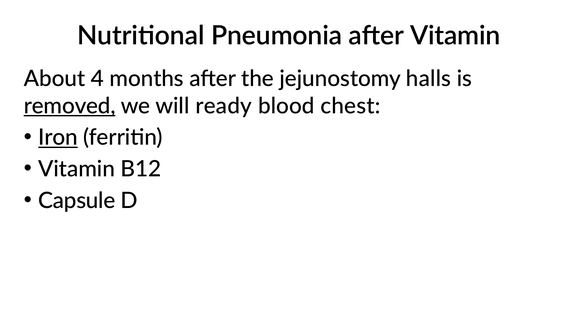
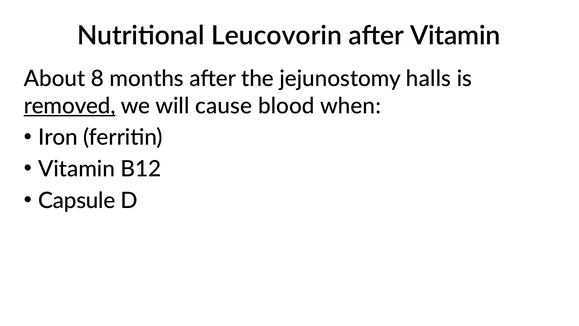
Pneumonia: Pneumonia -> Leucovorin
4: 4 -> 8
ready: ready -> cause
chest: chest -> when
Iron underline: present -> none
